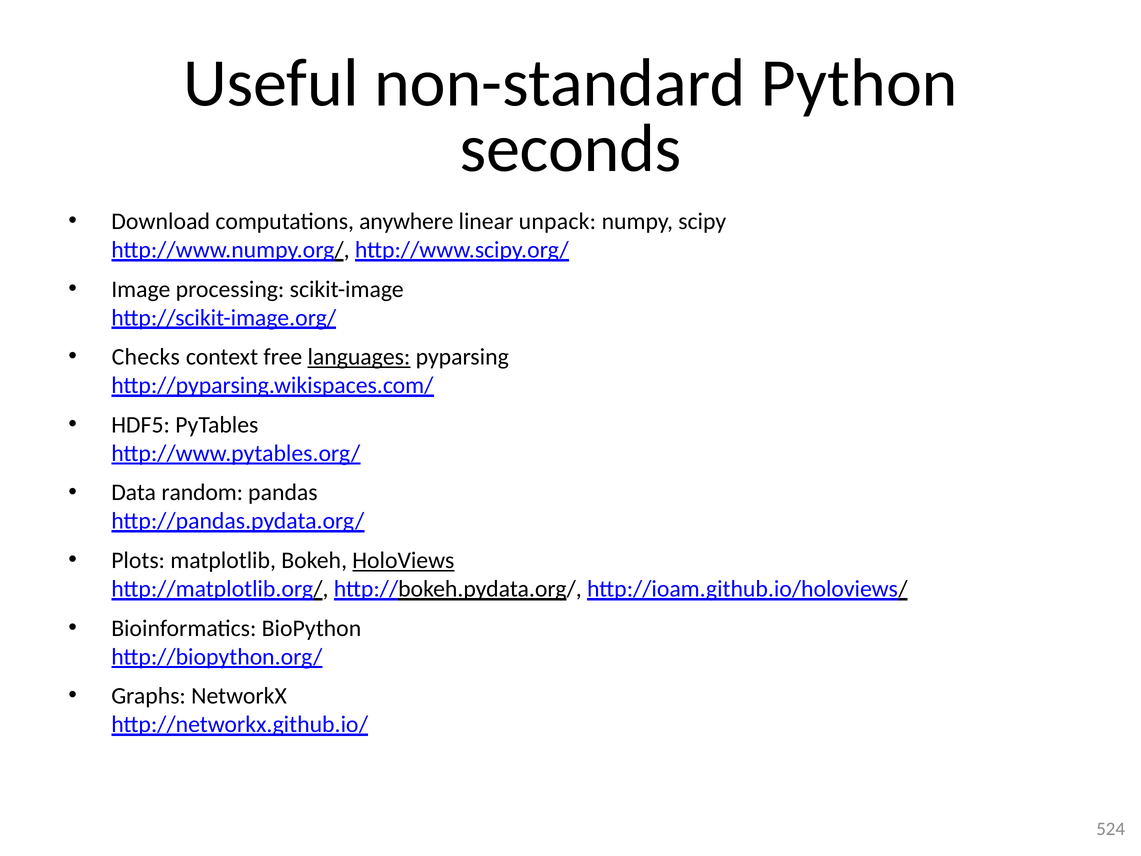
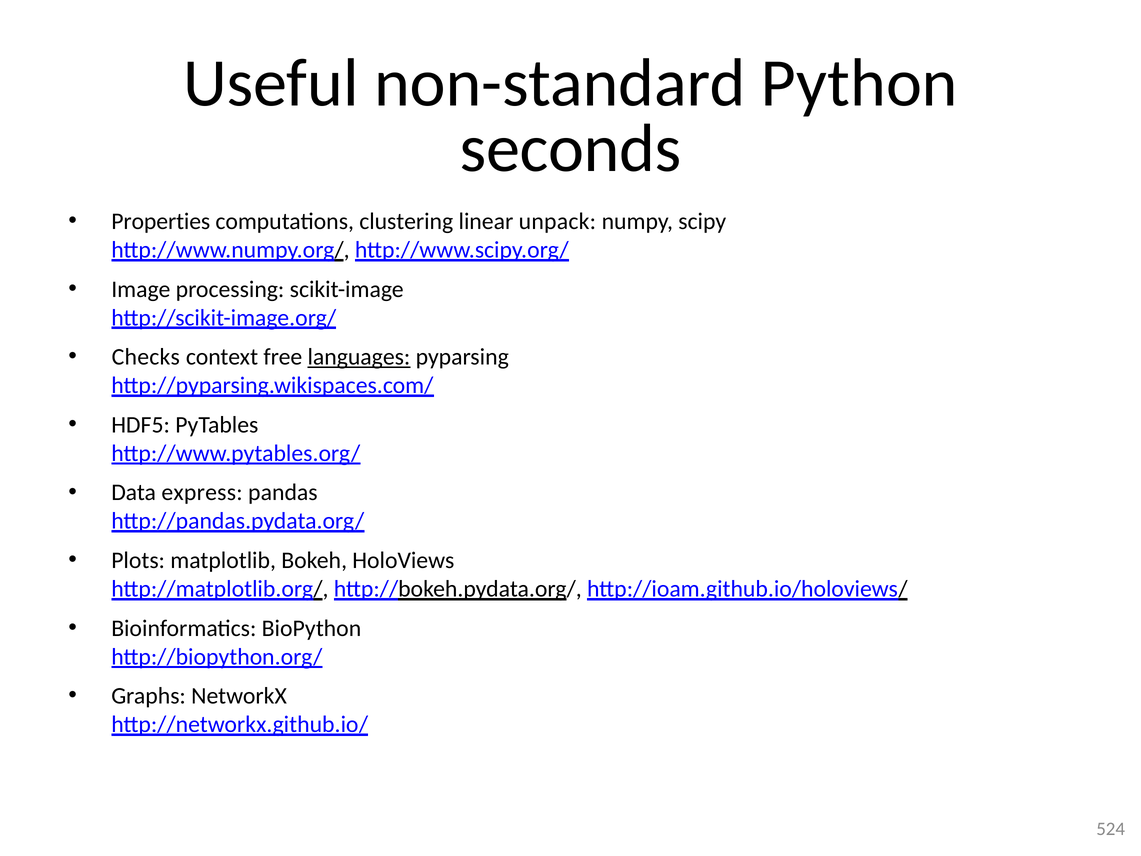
Download: Download -> Properties
anywhere: anywhere -> clustering
random: random -> express
HoloViews underline: present -> none
